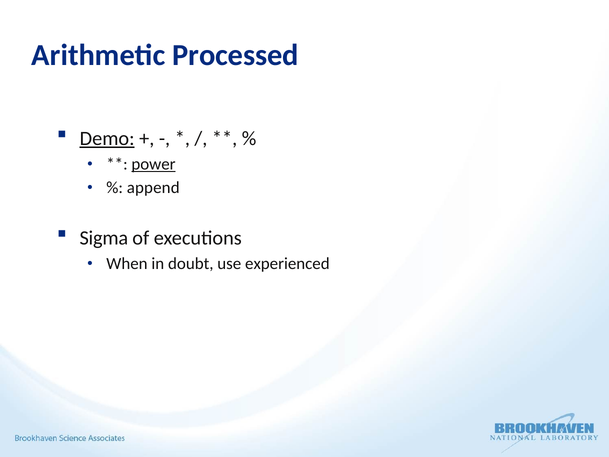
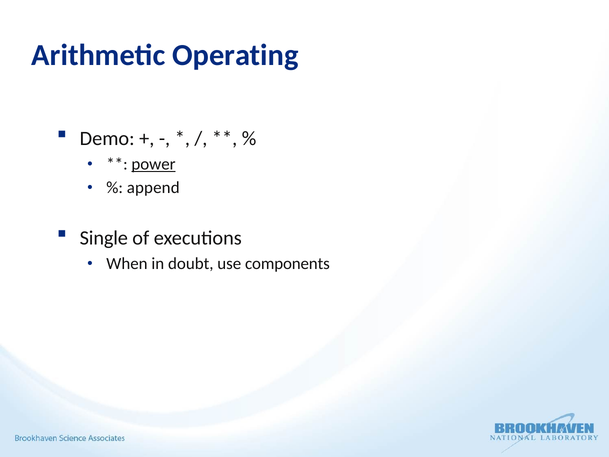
Processed: Processed -> Operating
Demo underline: present -> none
Sigma: Sigma -> Single
experienced: experienced -> components
